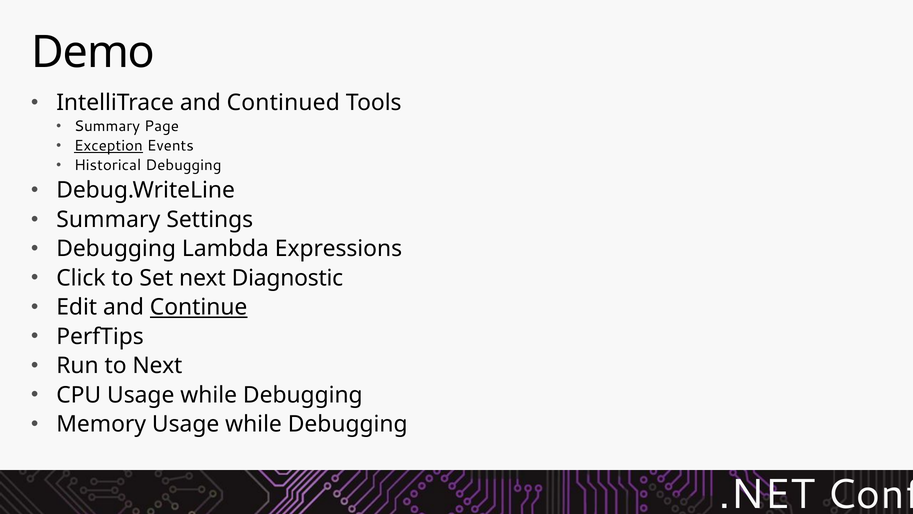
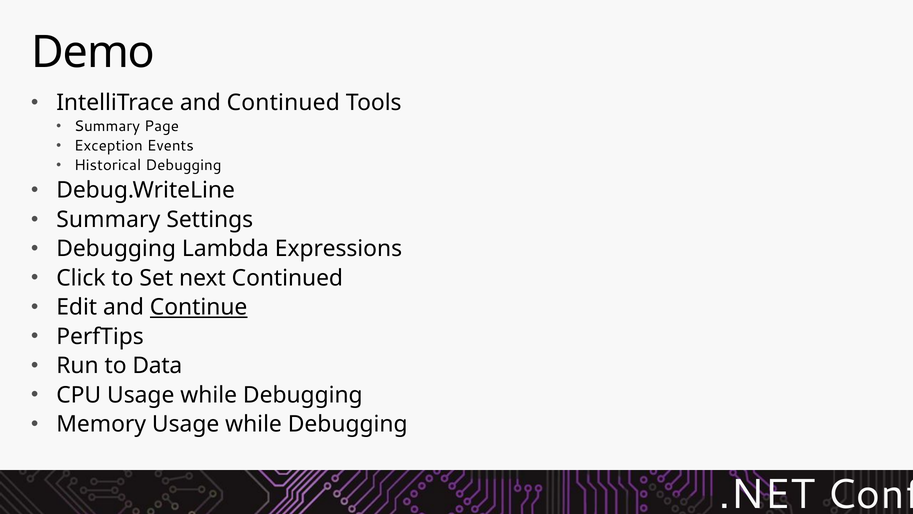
Exception underline: present -> none
next Diagnostic: Diagnostic -> Continued
to Next: Next -> Data
